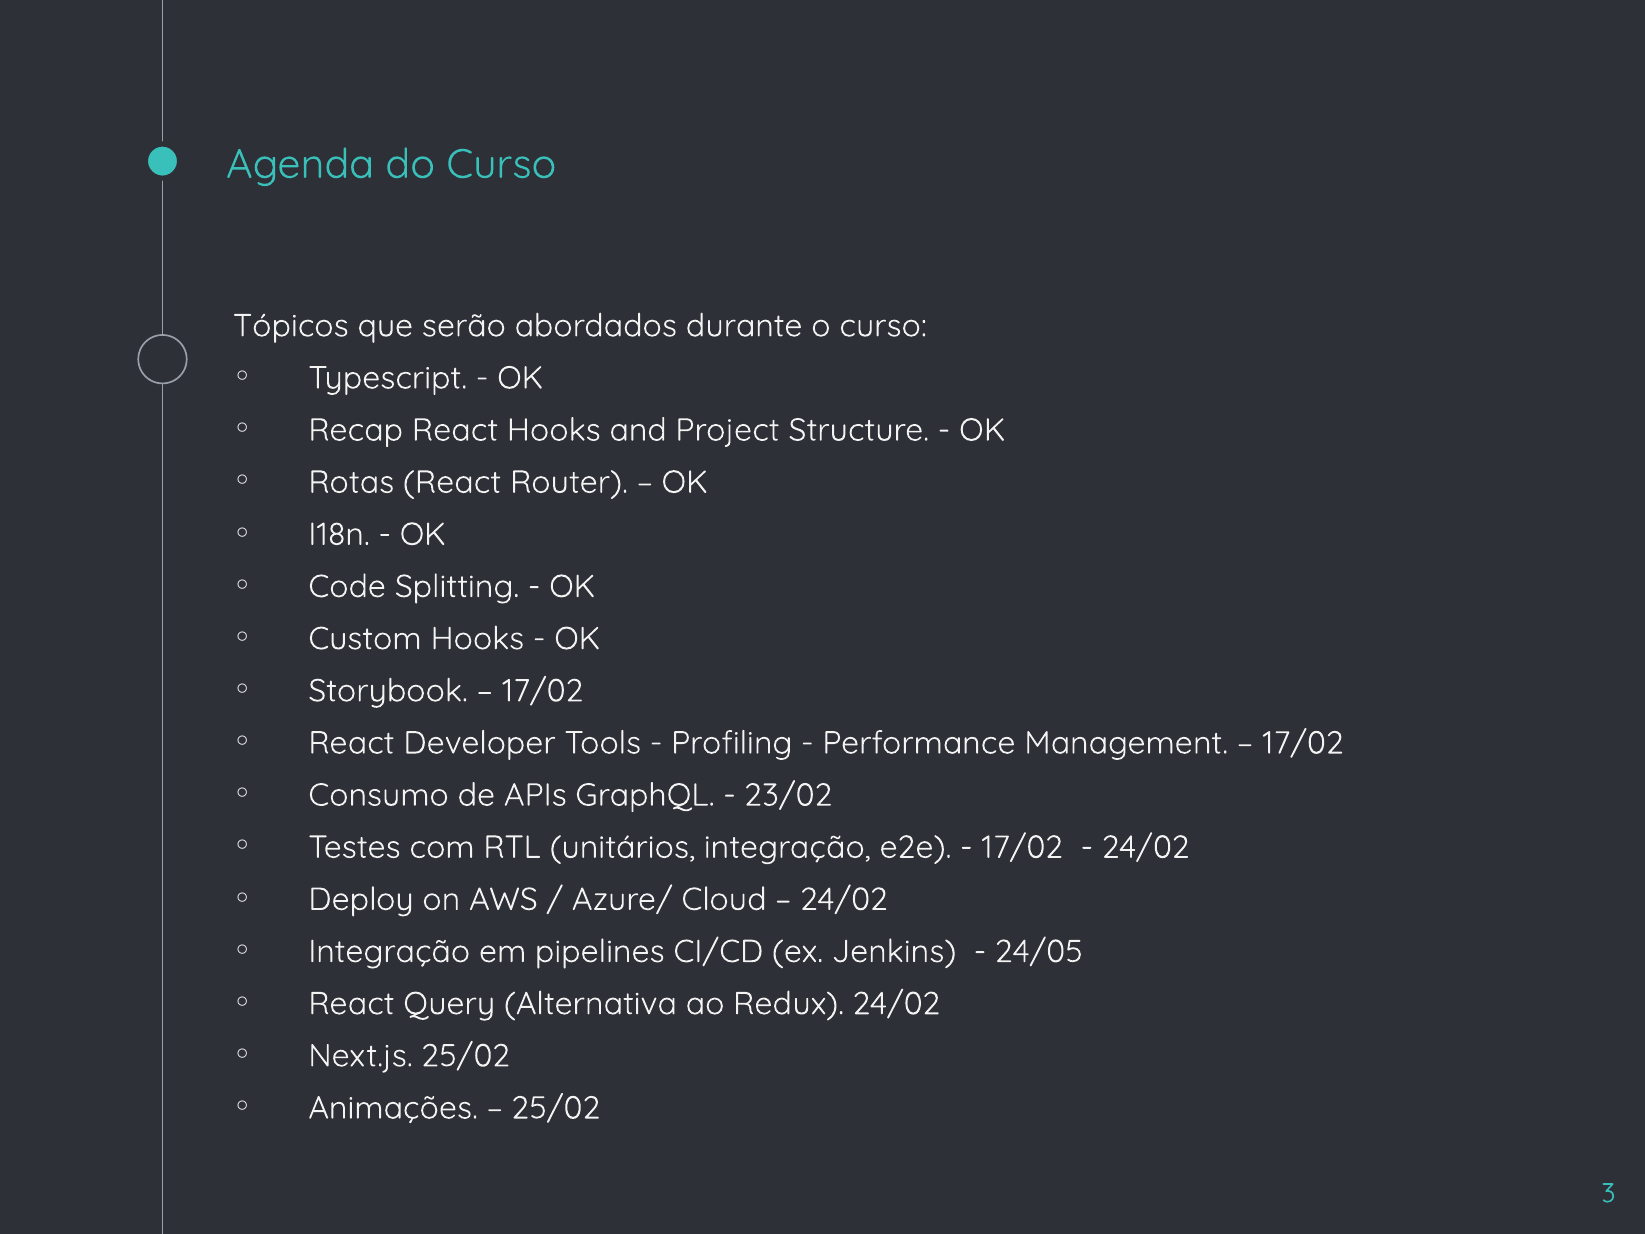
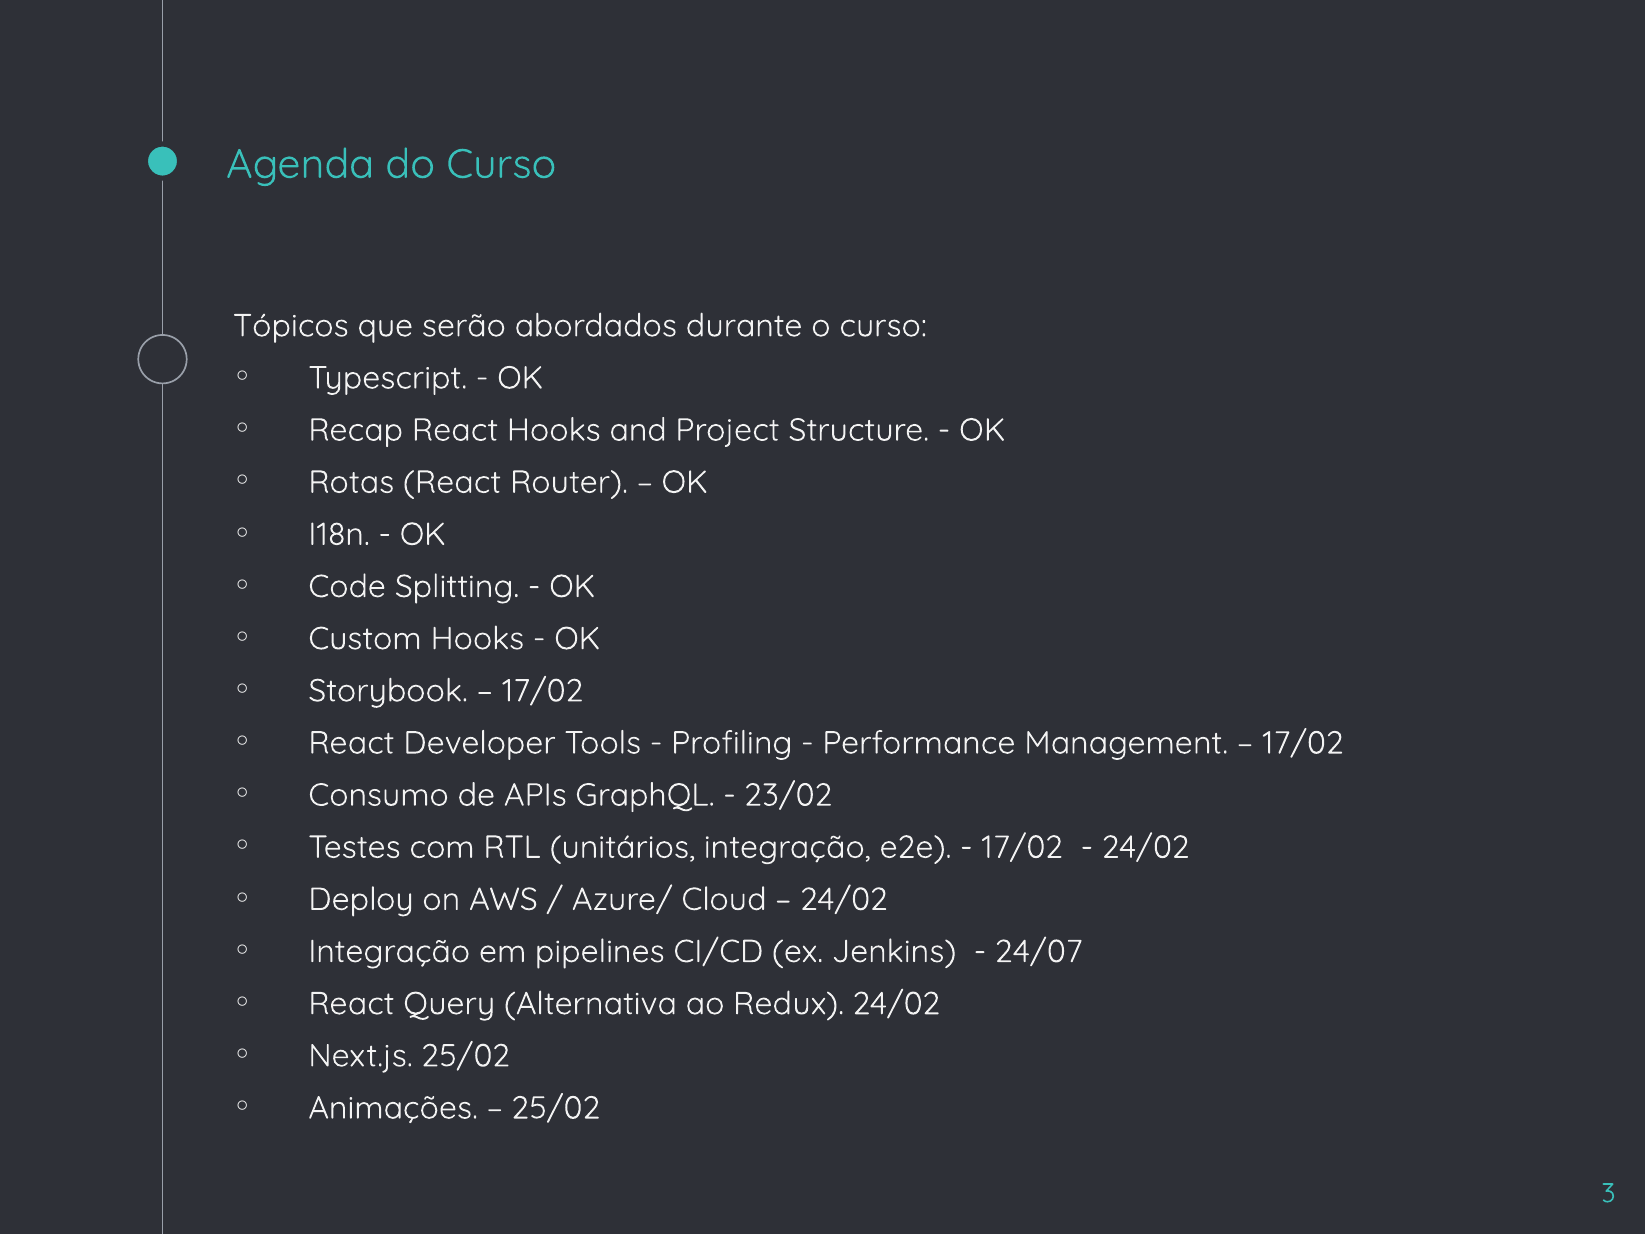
24/05: 24/05 -> 24/07
